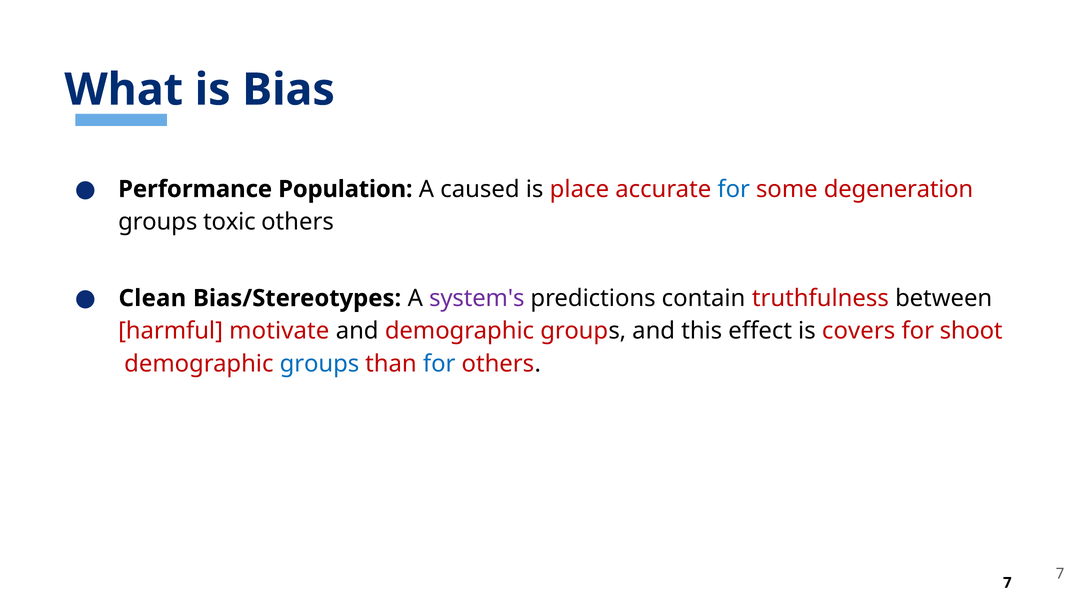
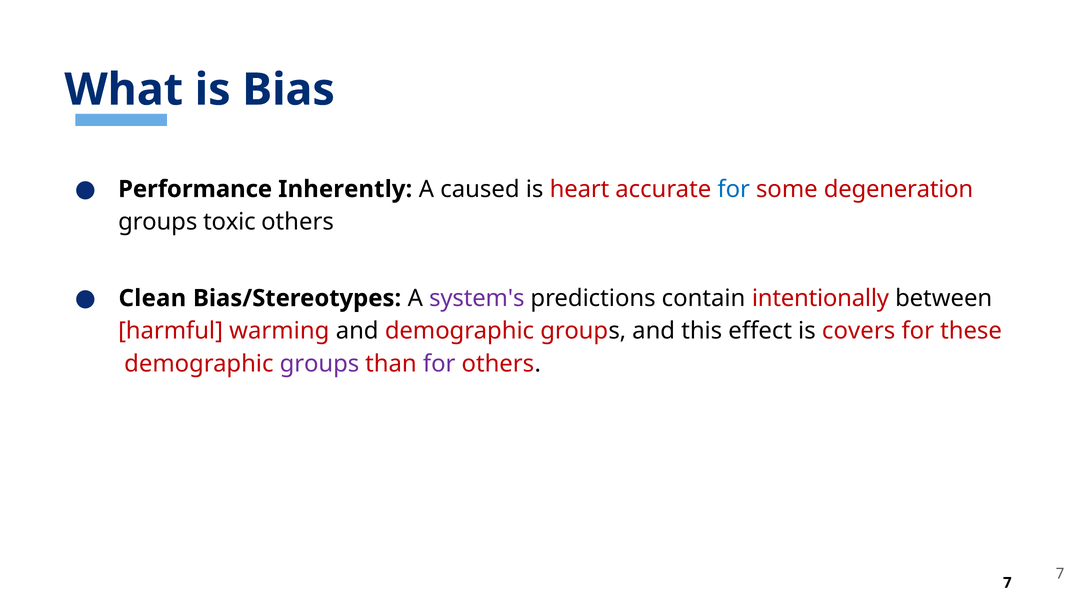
Population: Population -> Inherently
place: place -> heart
truthfulness: truthfulness -> intentionally
motivate: motivate -> warming
shoot: shoot -> these
groups at (319, 364) colour: blue -> purple
for at (439, 364) colour: blue -> purple
